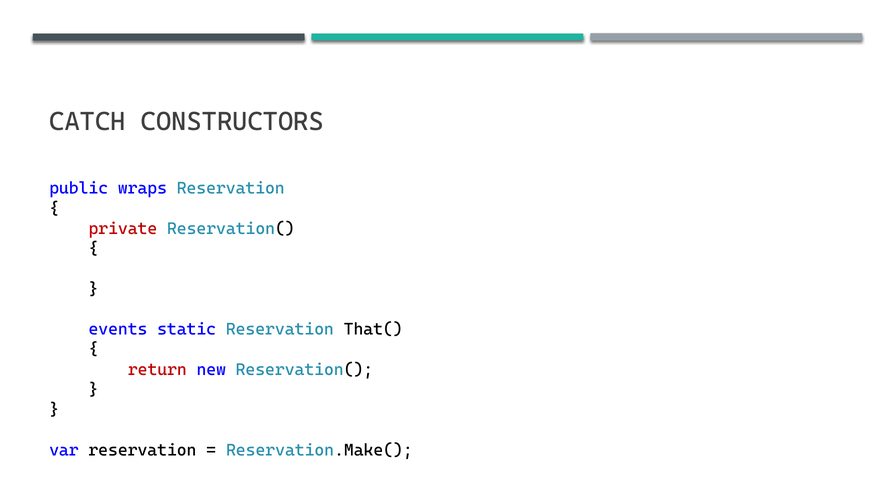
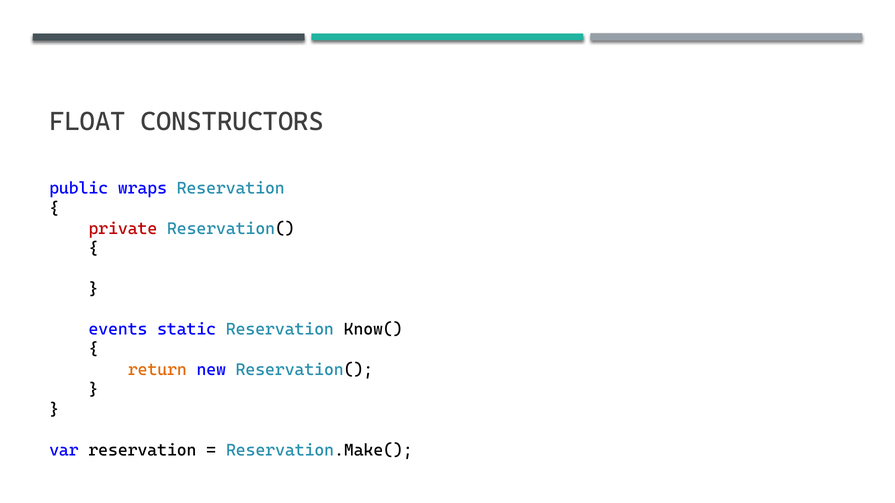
CATCH: CATCH -> FLOAT
That(: That( -> Know(
return colour: red -> orange
